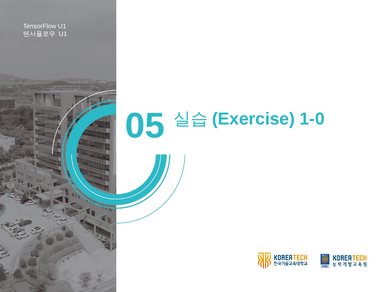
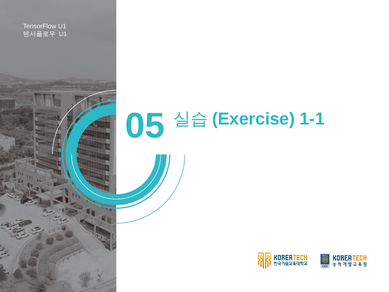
1-0: 1-0 -> 1-1
